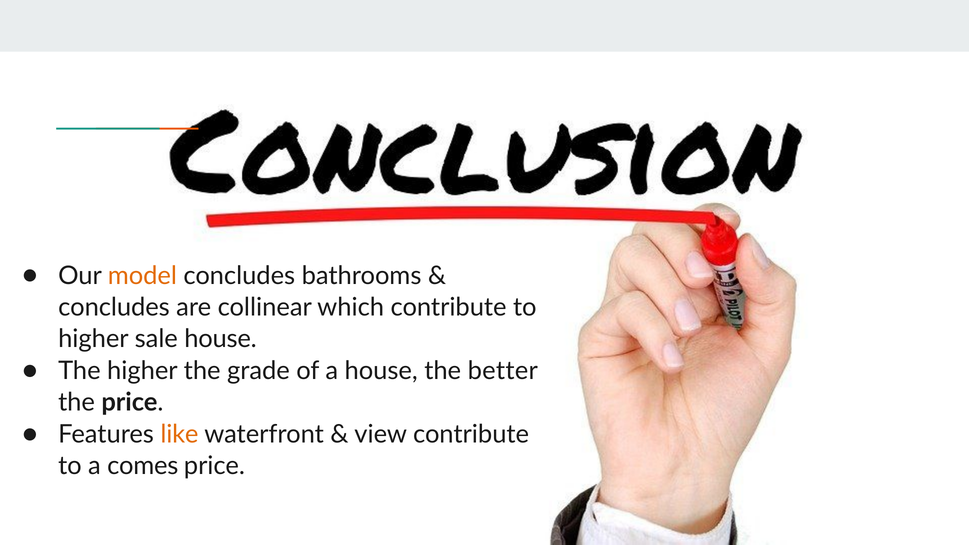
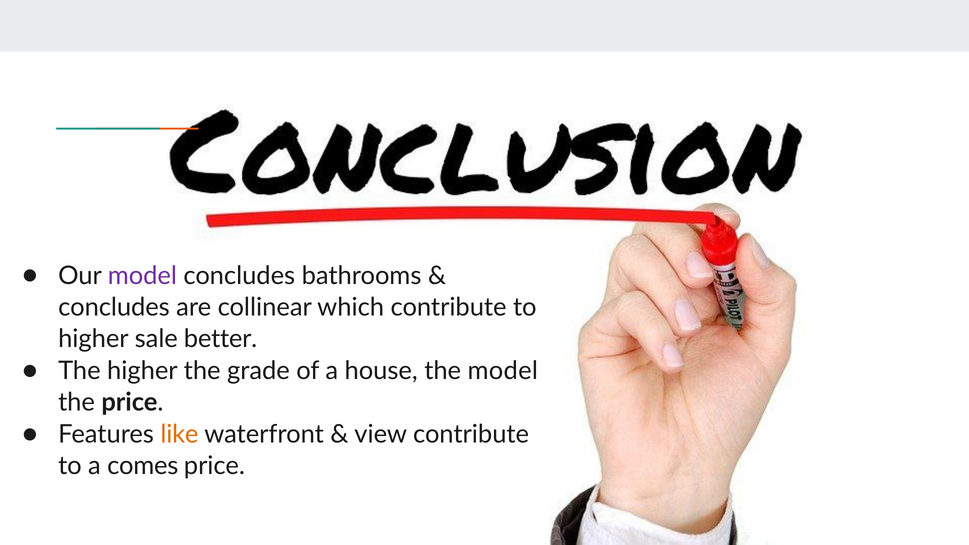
model at (142, 276) colour: orange -> purple
sale house: house -> better
the better: better -> model
